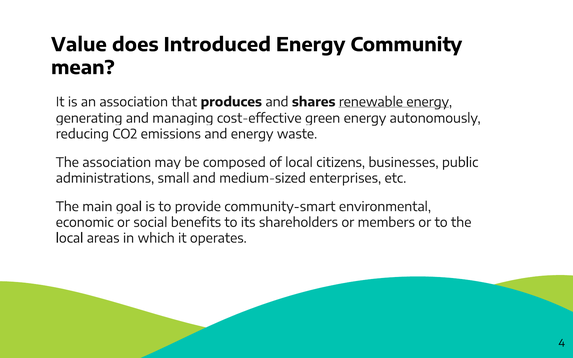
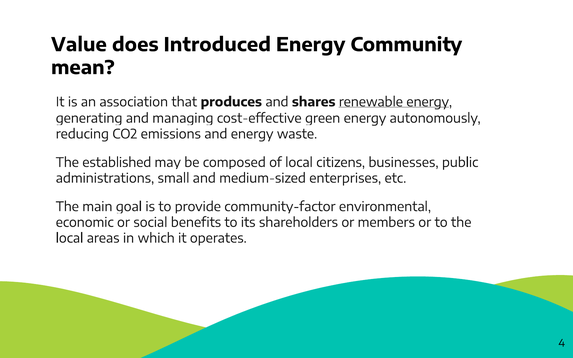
The association: association -> established
community-smart: community-smart -> community-factor
